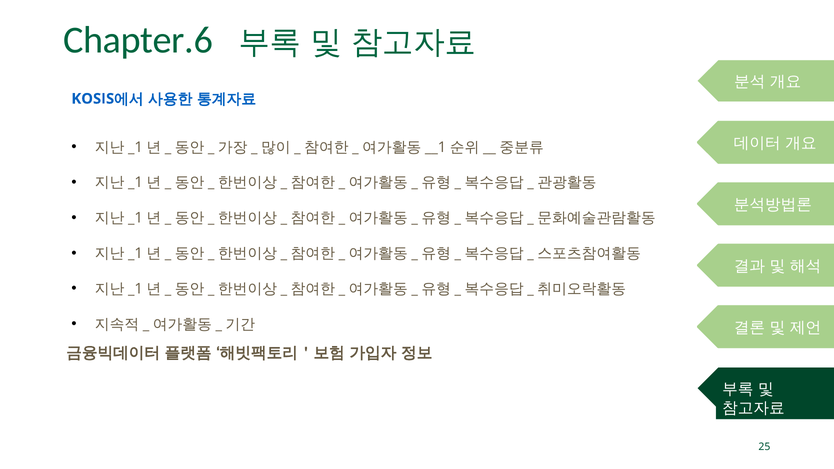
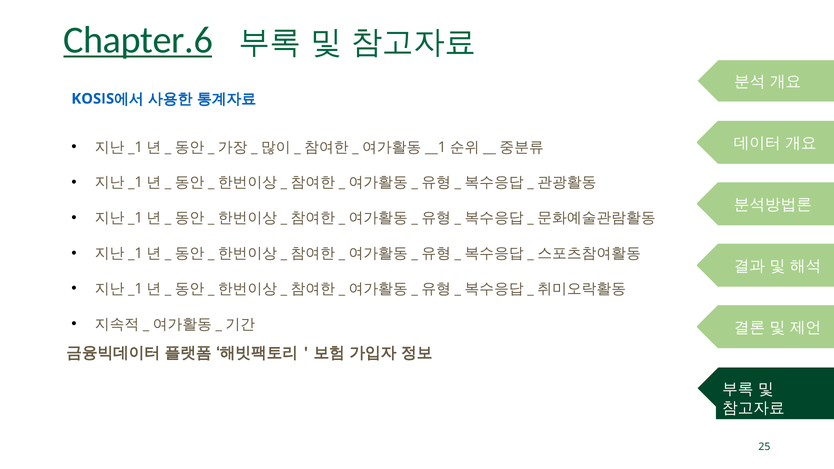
Chapter.6 underline: none -> present
